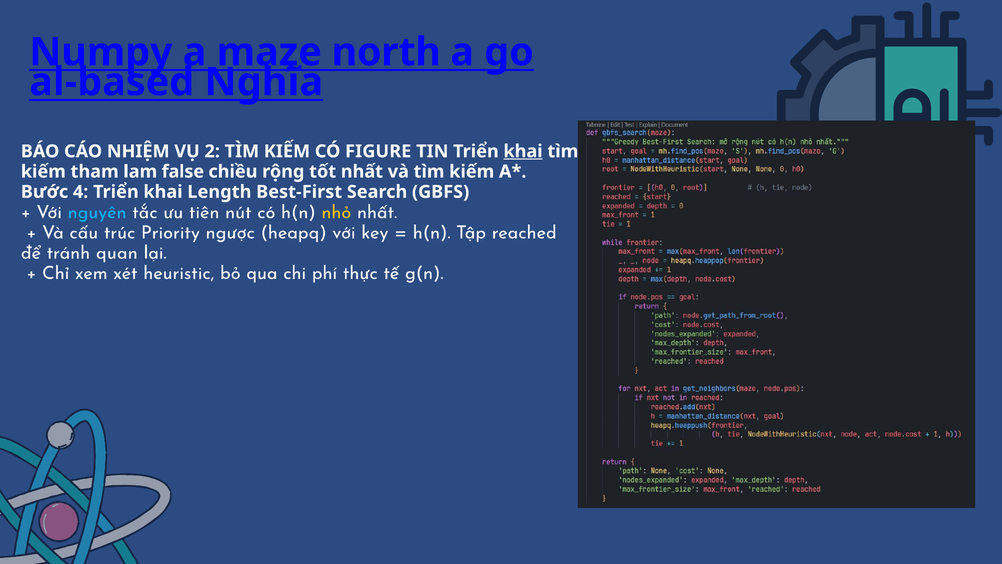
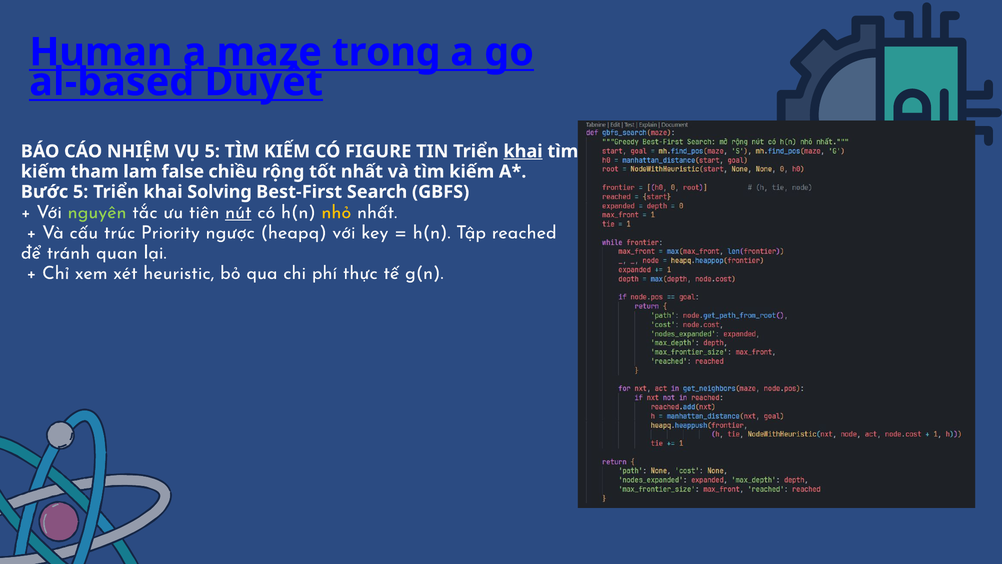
Numpy: Numpy -> Human
north: north -> trong
Nghĩa: Nghĩa -> Duyêt
VỤ 2: 2 -> 5
Bước 4: 4 -> 5
Length: Length -> Solving
nguyên colour: light blue -> light green
nút underline: none -> present
